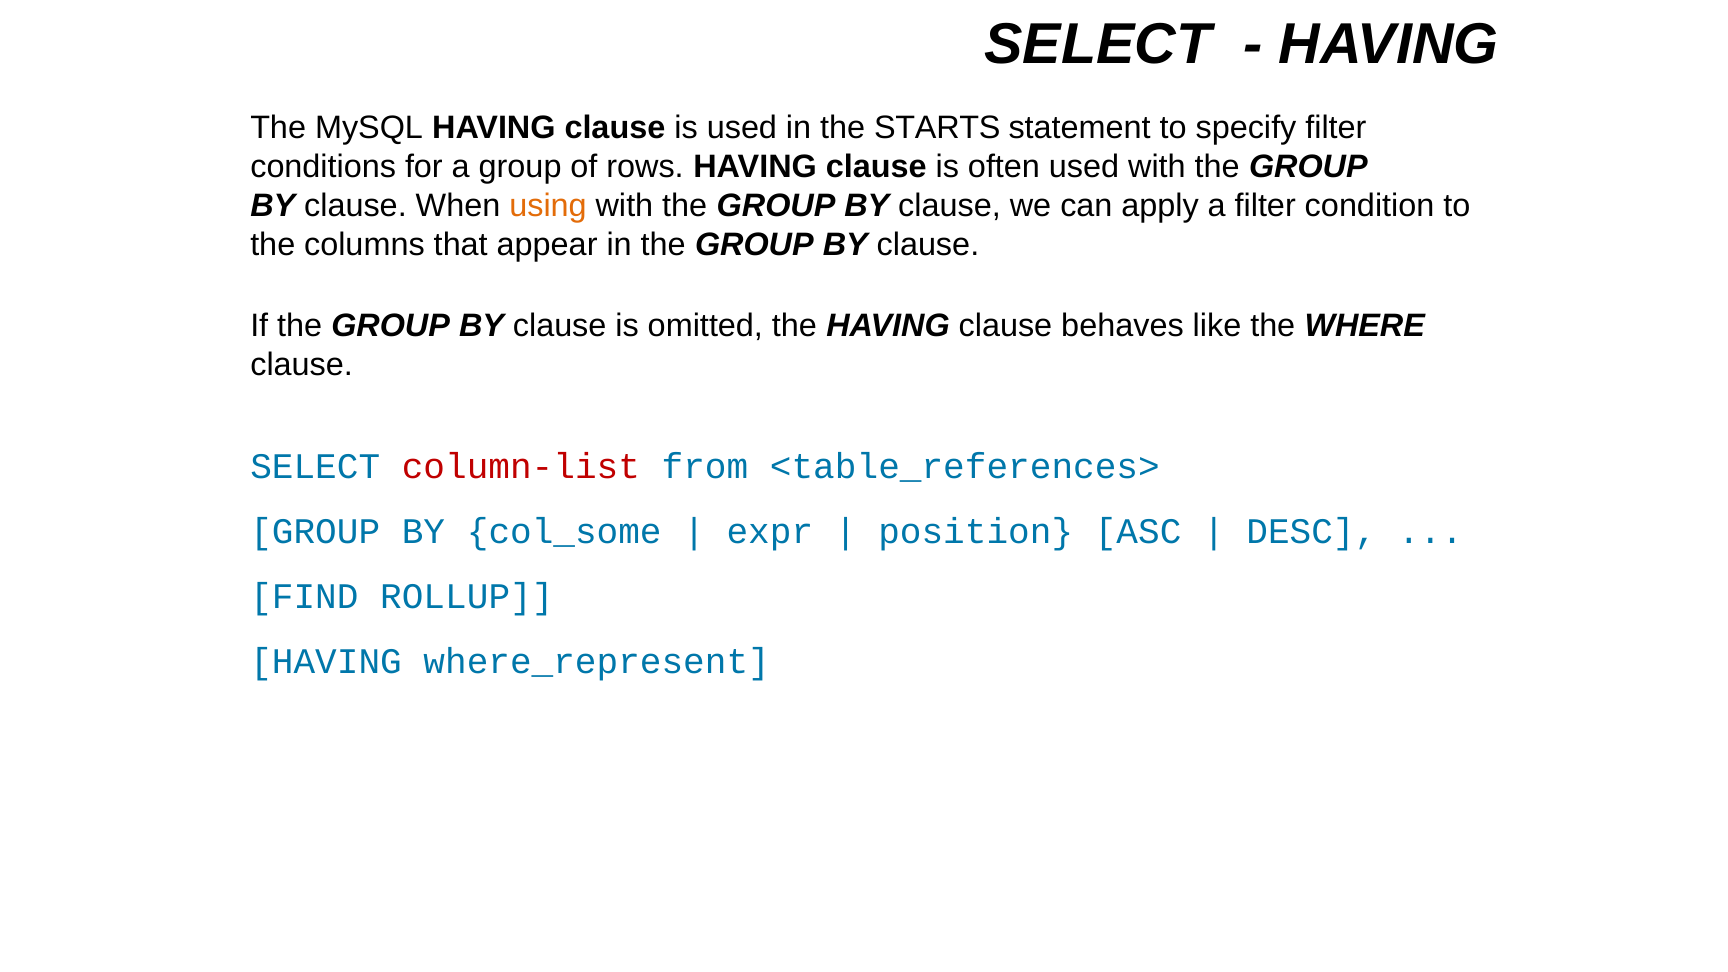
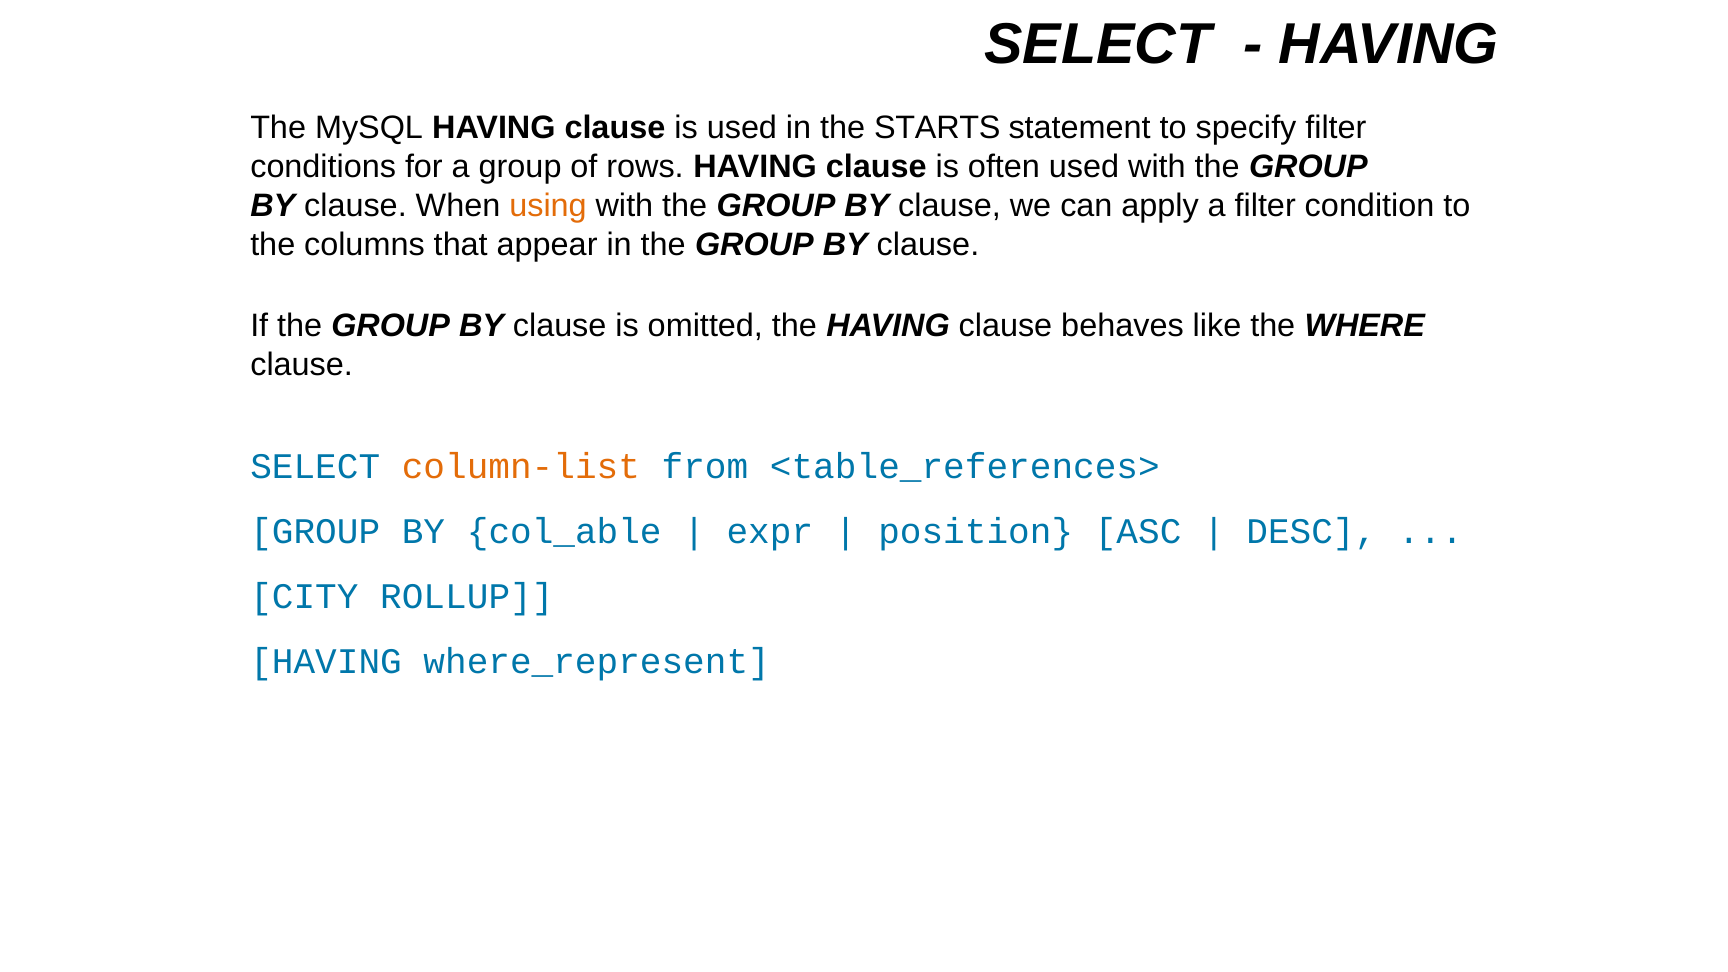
column-list colour: red -> orange
col_some: col_some -> col_able
FIND: FIND -> CITY
